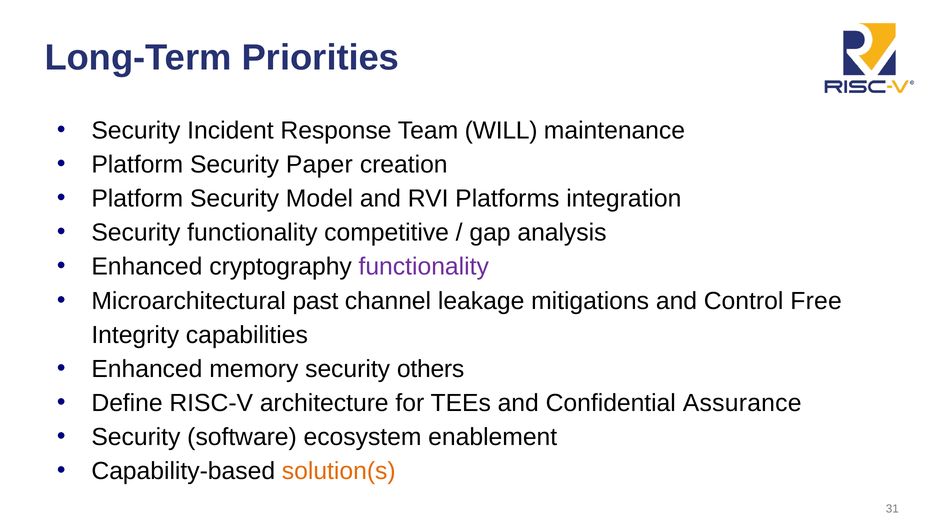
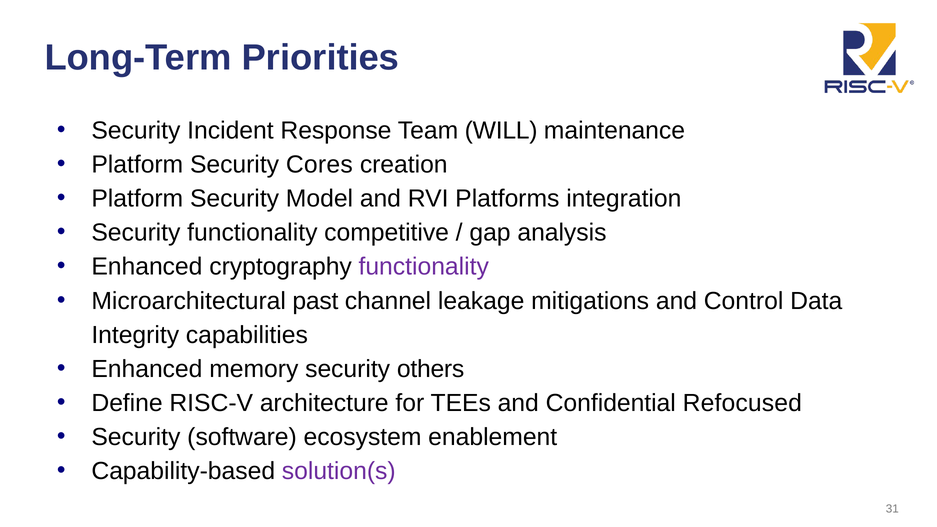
Paper: Paper -> Cores
Free: Free -> Data
Assurance: Assurance -> Refocused
solution(s colour: orange -> purple
